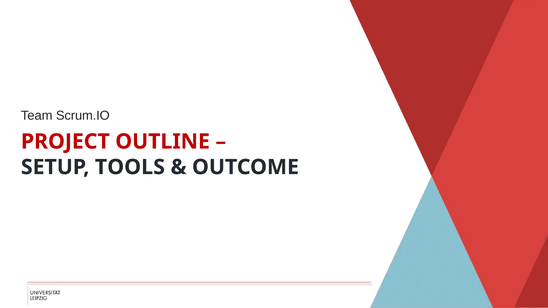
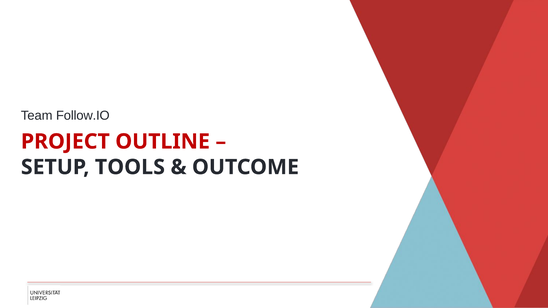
Scrum.IO: Scrum.IO -> Follow.IO
